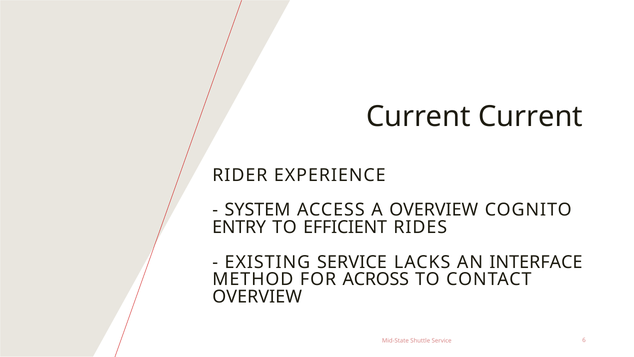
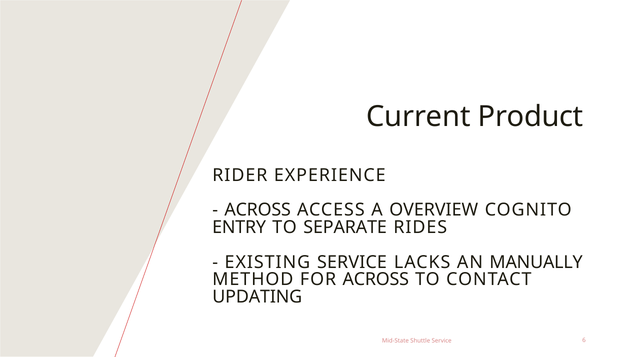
Current Current: Current -> Product
SYSTEM at (258, 210): SYSTEM -> ACROSS
EFFICIENT: EFFICIENT -> SEPARATE
INTERFACE: INTERFACE -> MANUALLY
OVERVIEW at (257, 297): OVERVIEW -> UPDATING
